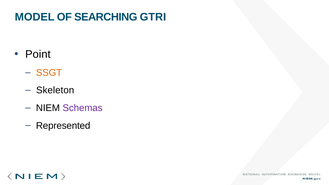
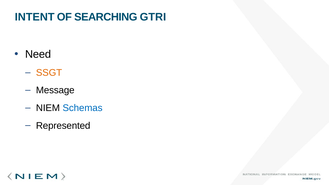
MODEL: MODEL -> INTENT
Point: Point -> Need
Skeleton: Skeleton -> Message
Schemas colour: purple -> blue
